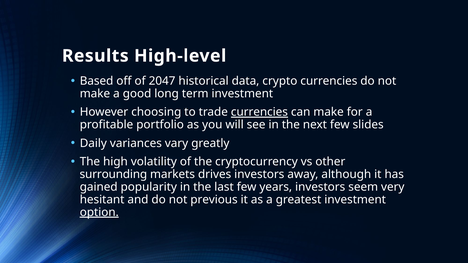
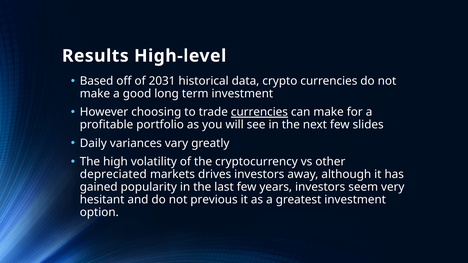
2047: 2047 -> 2031
surrounding: surrounding -> depreciated
option underline: present -> none
